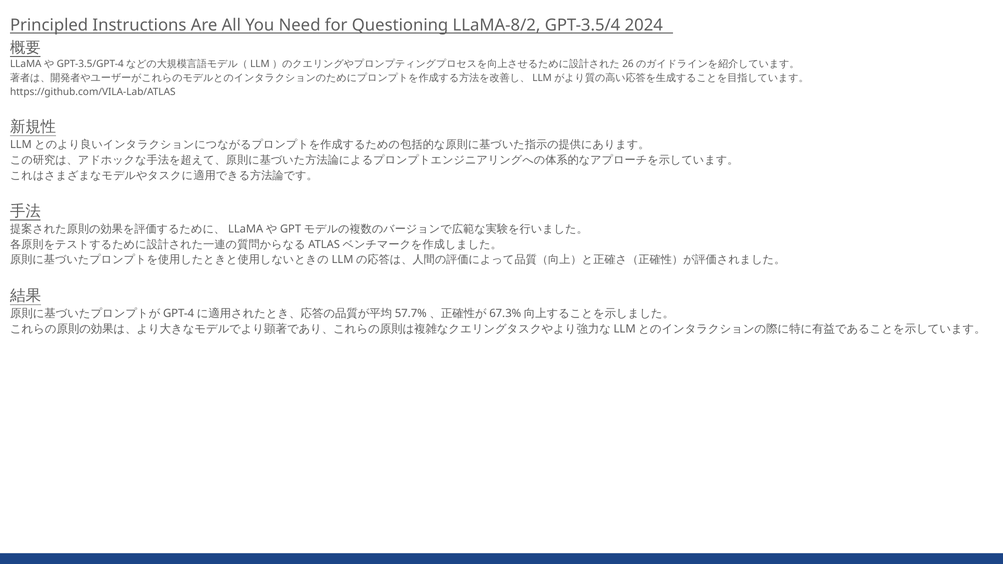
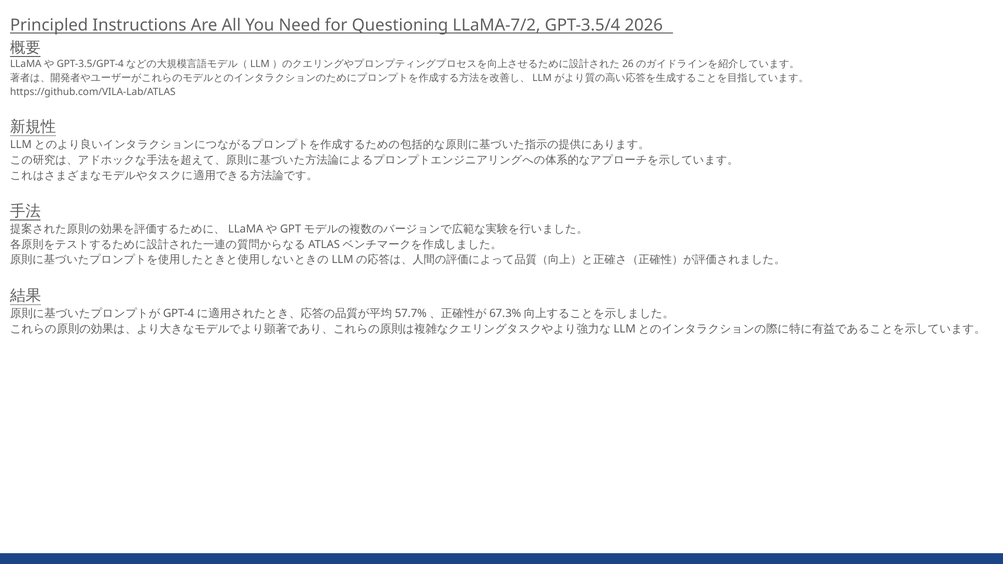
LLaMA-8/2: LLaMA-8/2 -> LLaMA-7/2
2024: 2024 -> 2026
